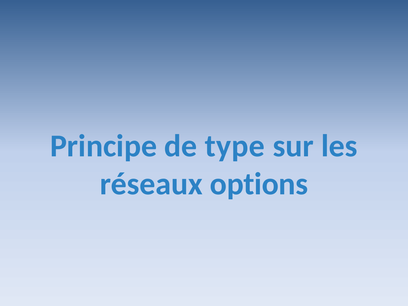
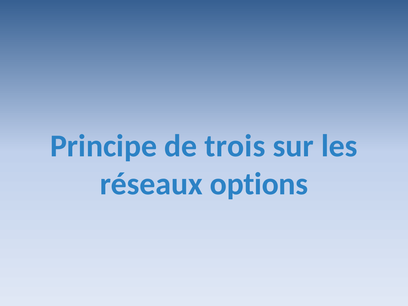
type: type -> trois
